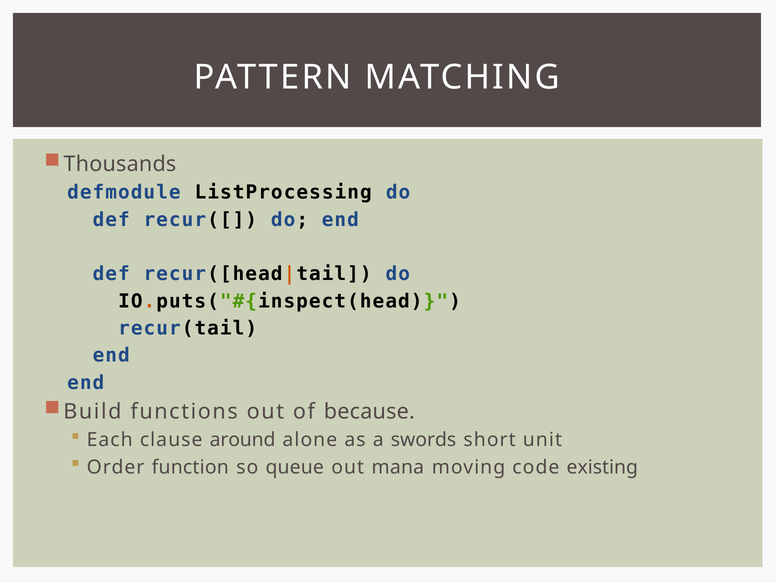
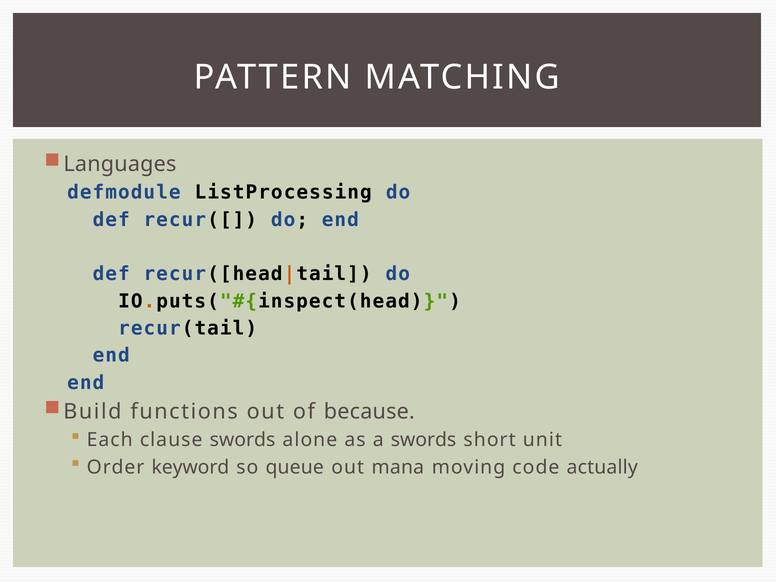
Thousands: Thousands -> Languages
clause around: around -> swords
function: function -> keyword
existing: existing -> actually
